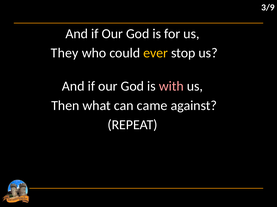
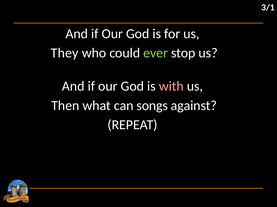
3/9: 3/9 -> 3/1
ever colour: yellow -> light green
came: came -> songs
